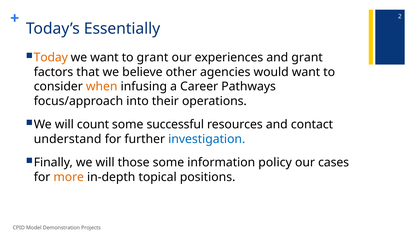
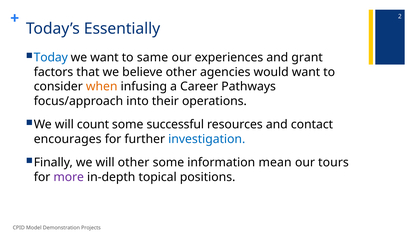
Today colour: orange -> blue
to grant: grant -> same
understand: understand -> encourages
will those: those -> other
policy: policy -> mean
cases: cases -> tours
more colour: orange -> purple
